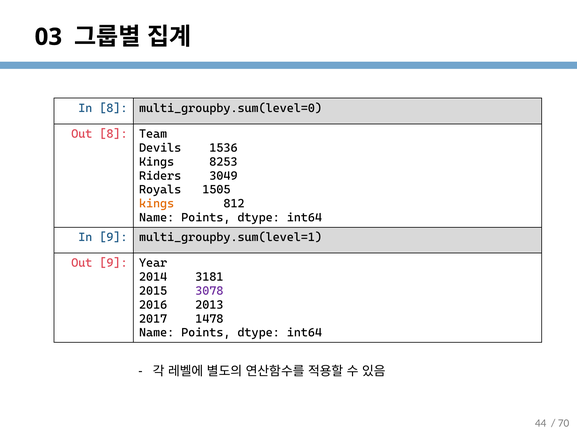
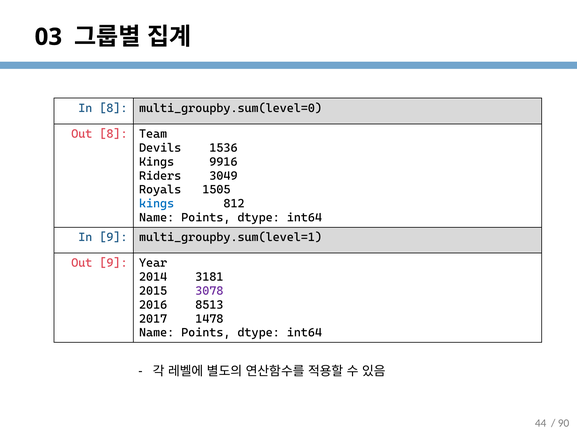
8253: 8253 -> 9916
kings at (157, 204) colour: orange -> blue
2013: 2013 -> 8513
70: 70 -> 90
